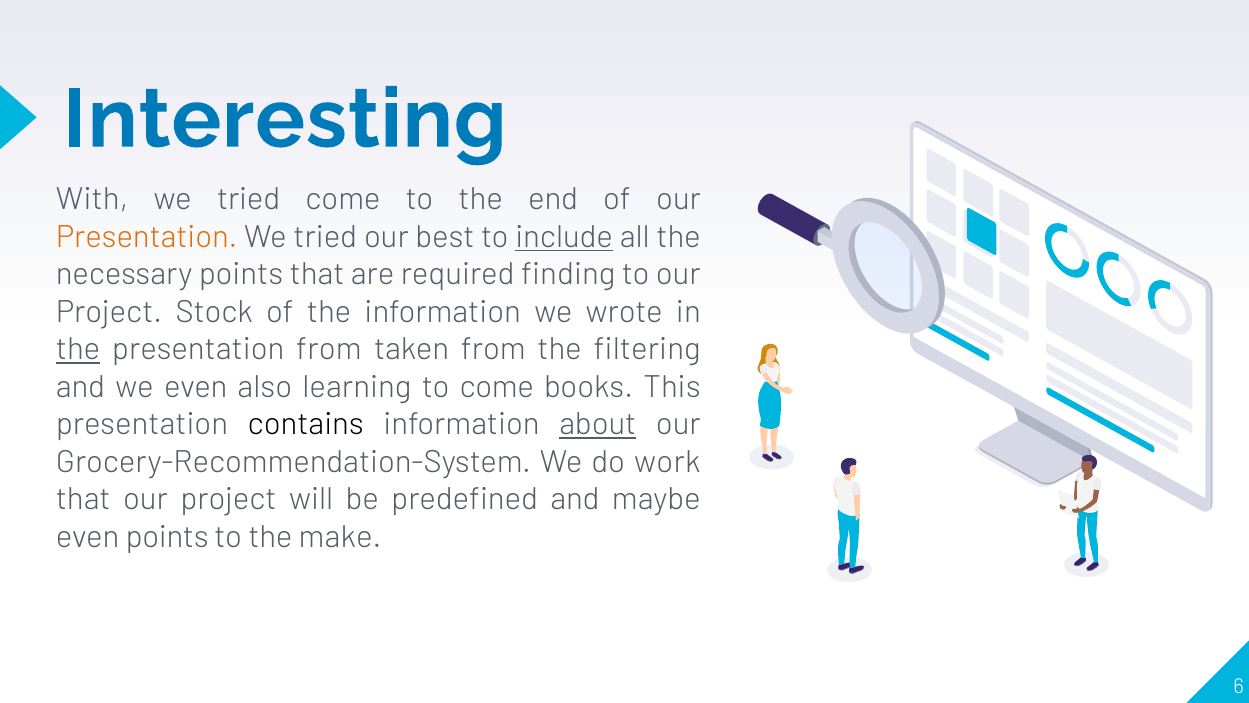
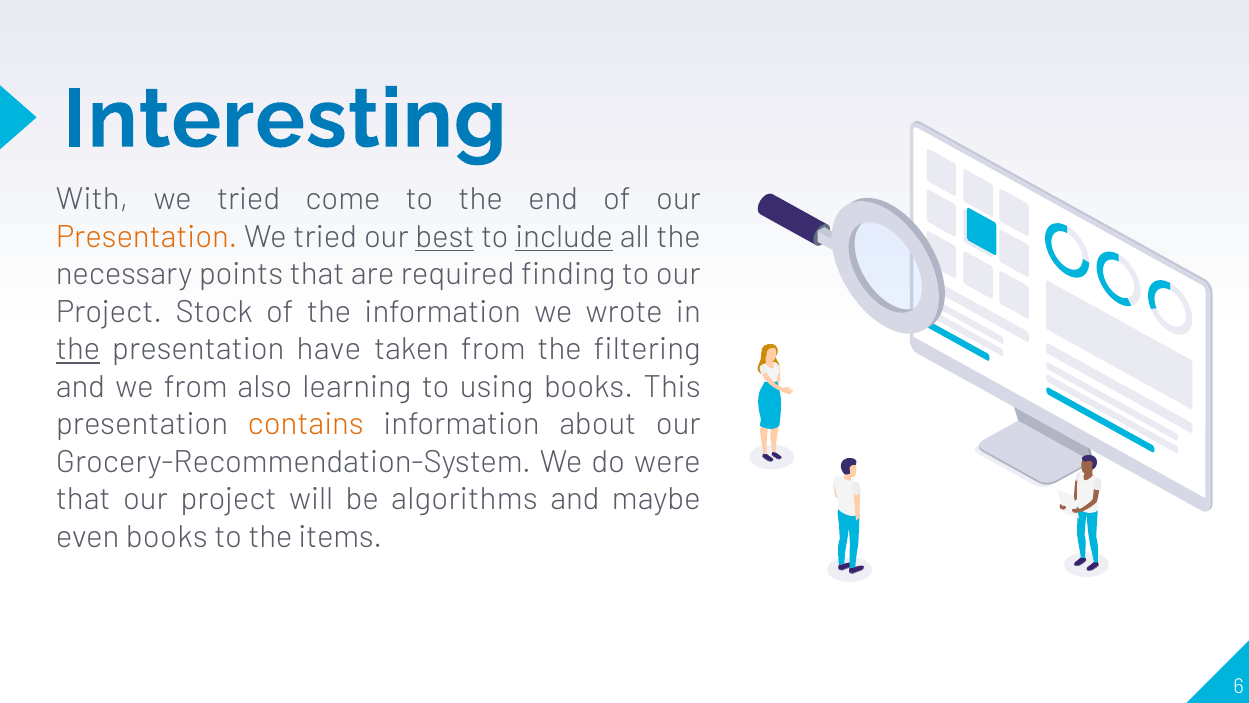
best underline: none -> present
presentation from: from -> have
we even: even -> from
to come: come -> using
contains colour: black -> orange
about underline: present -> none
work: work -> were
predefined: predefined -> algorithms
even points: points -> books
make: make -> items
